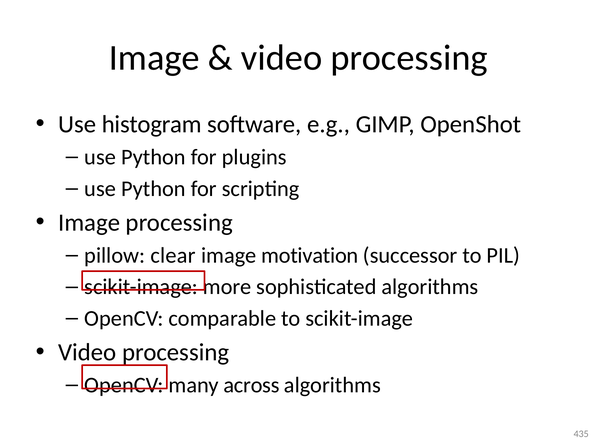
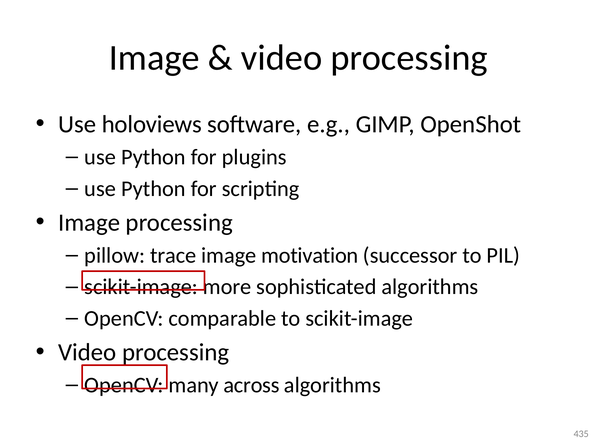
histogram: histogram -> holoviews
clear: clear -> trace
